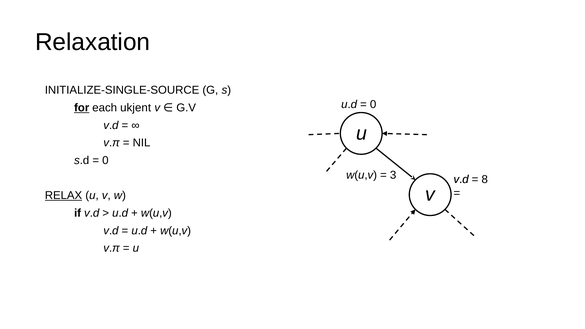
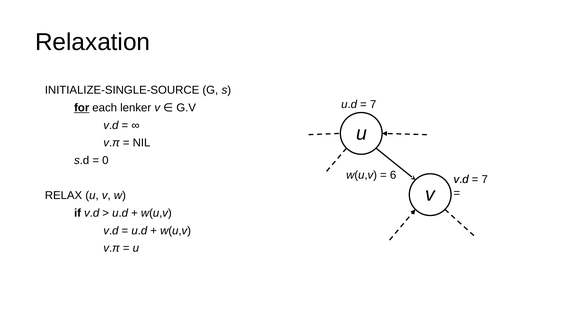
0 at (373, 105): 0 -> 7
ukjent: ukjent -> lenker
3: 3 -> 6
8 at (485, 179): 8 -> 7
RELAX underline: present -> none
